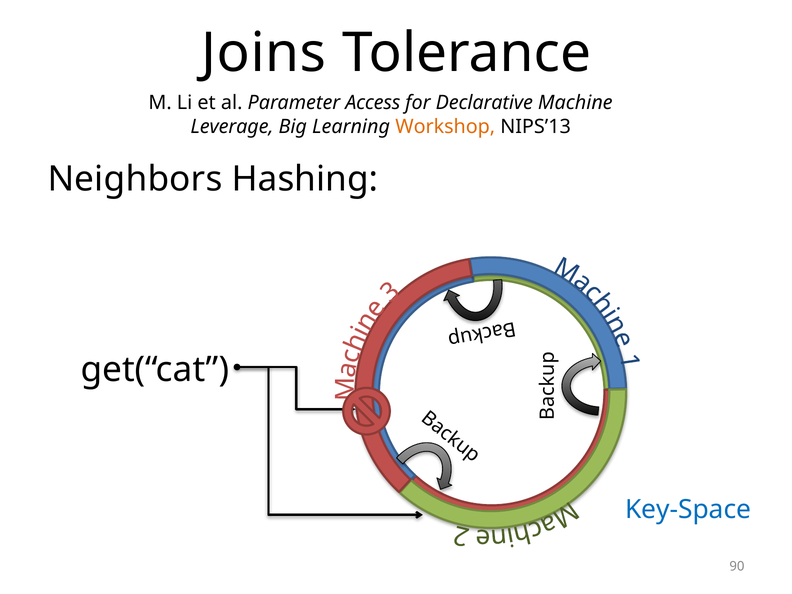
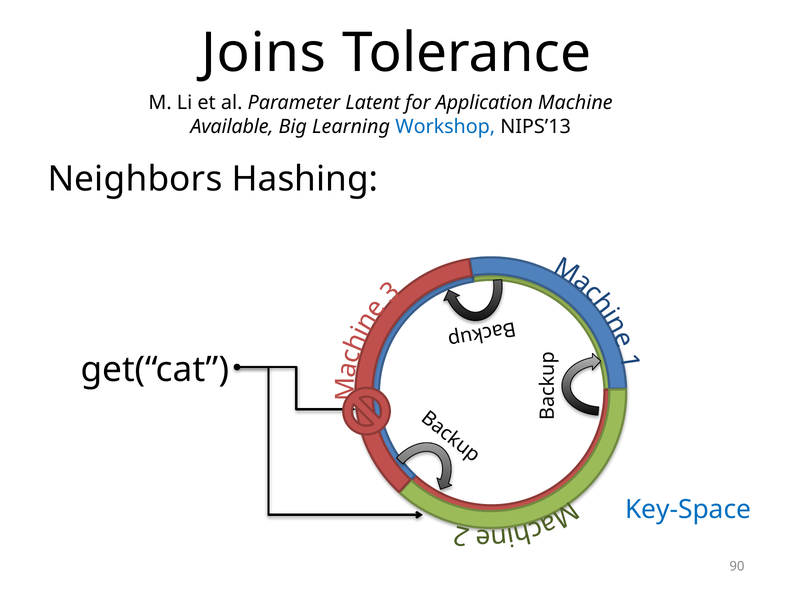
Access: Access -> Latent
Declarative: Declarative -> Application
Leverage: Leverage -> Available
Workshop colour: orange -> blue
